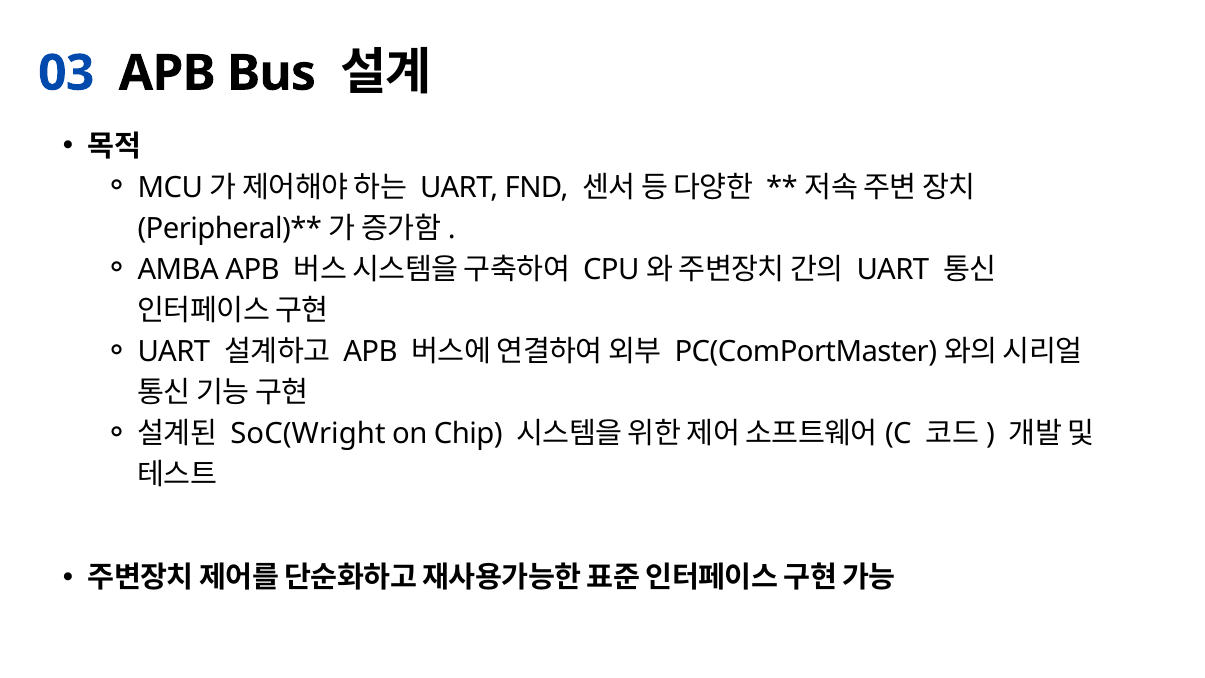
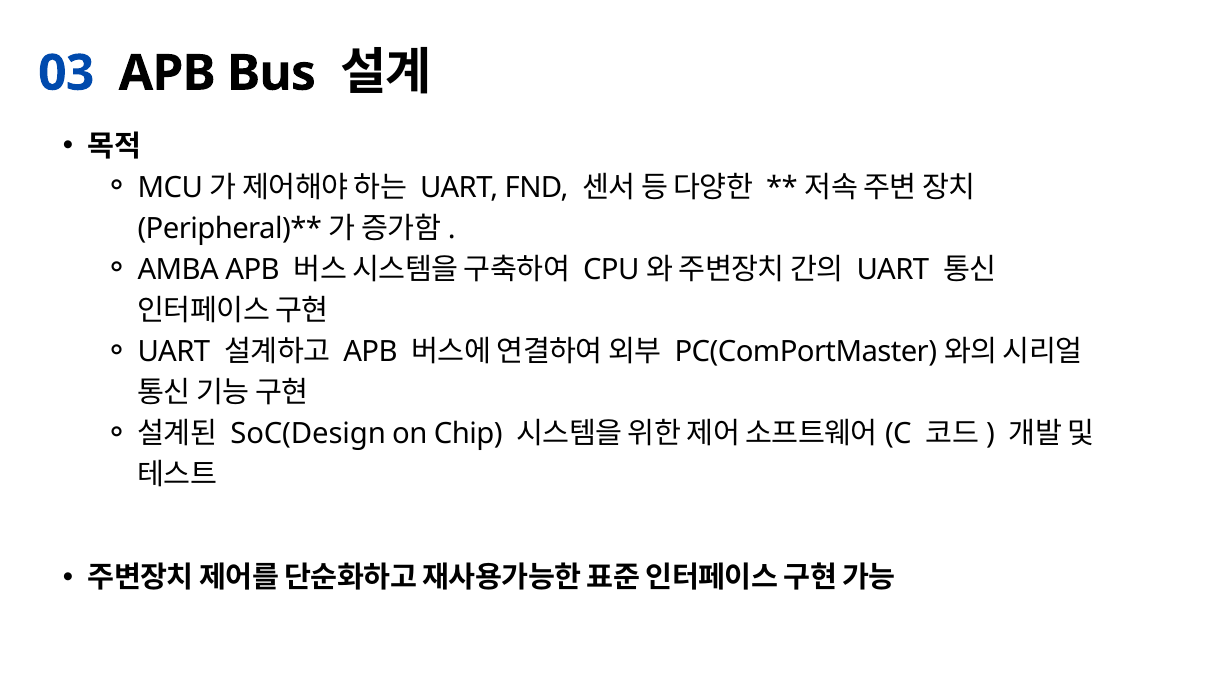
SoC(Wright: SoC(Wright -> SoC(Design
